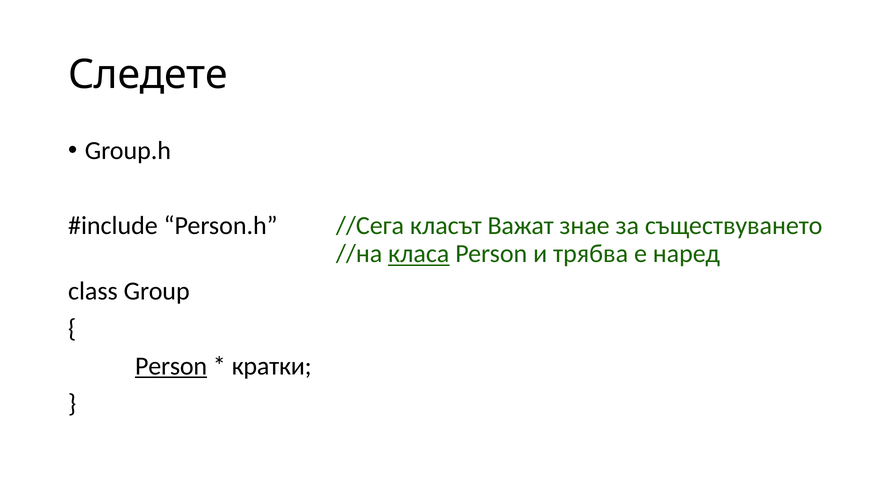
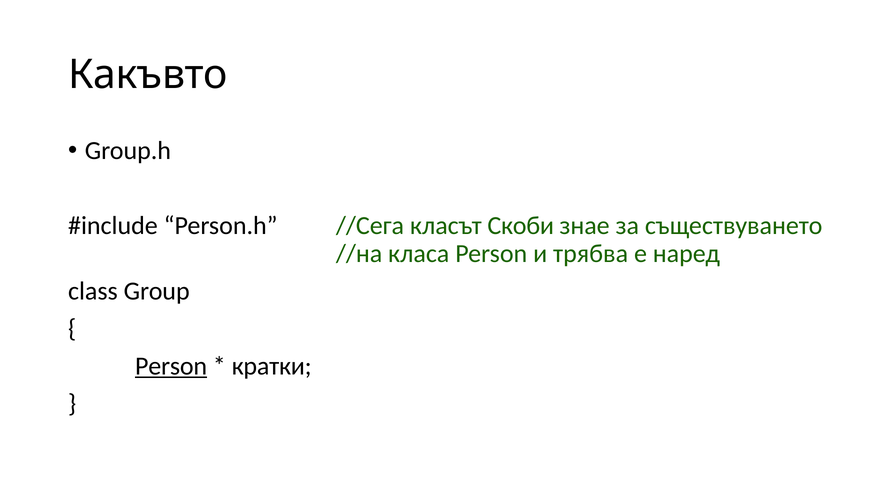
Следете: Следете -> Какъвто
Важат: Важат -> Скоби
класа underline: present -> none
